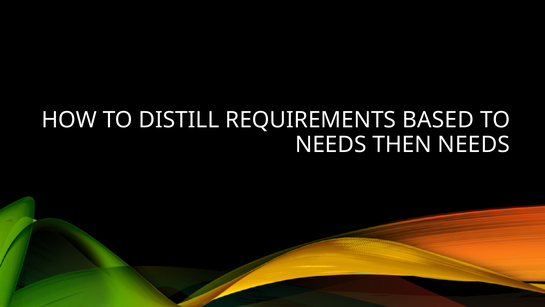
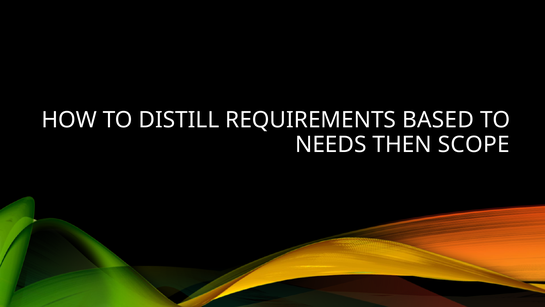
THEN NEEDS: NEEDS -> SCOPE
